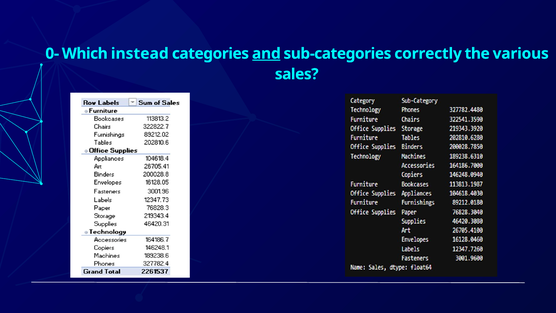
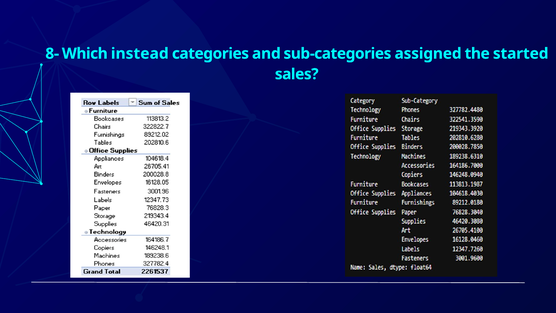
0-: 0- -> 8-
and underline: present -> none
correctly: correctly -> assigned
various: various -> started
